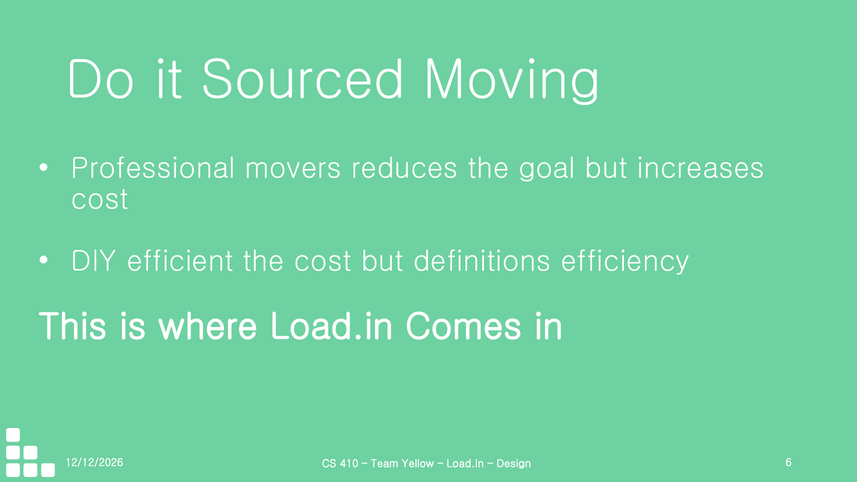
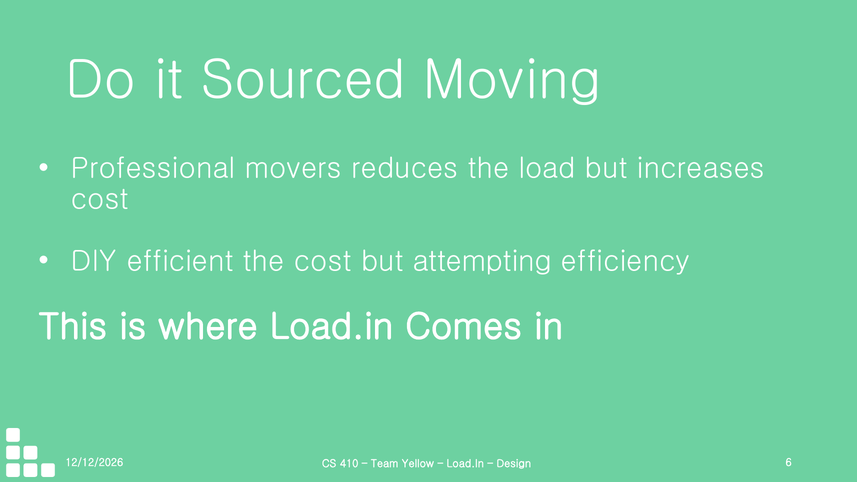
goal: goal -> load
definitions: definitions -> attempting
